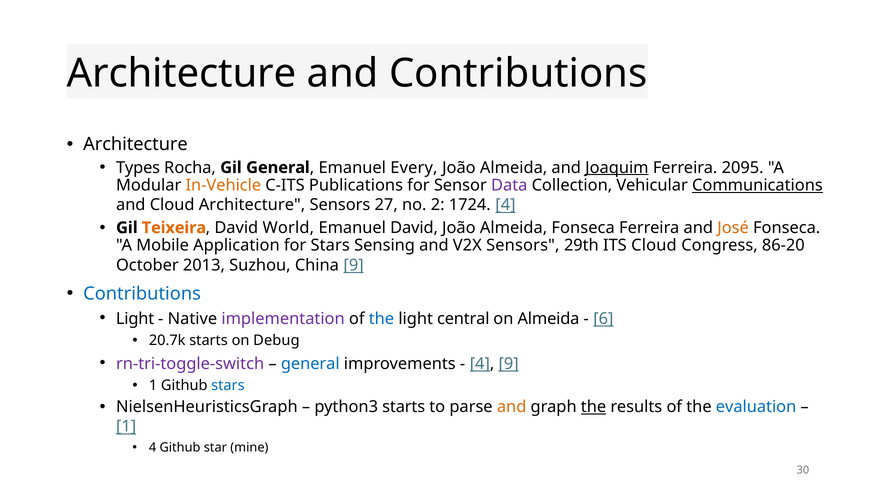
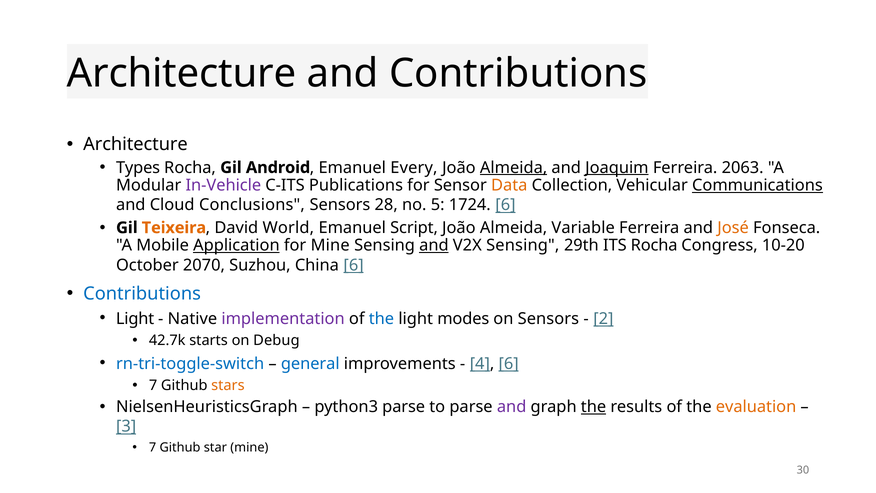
Gil General: General -> Android
Almeida at (514, 167) underline: none -> present
2095: 2095 -> 2063
In-Vehicle colour: orange -> purple
Data colour: purple -> orange
Cloud Architecture: Architecture -> Conclusions
27: 27 -> 28
2: 2 -> 5
1724 4: 4 -> 6
Emanuel David: David -> Script
Almeida Fonseca: Fonseca -> Variable
Application underline: none -> present
for Stars: Stars -> Mine
and at (434, 245) underline: none -> present
V2X Sensors: Sensors -> Sensing
ITS Cloud: Cloud -> Rocha
86-20: 86-20 -> 10-20
2013: 2013 -> 2070
China 9: 9 -> 6
central: central -> modes
on Almeida: Almeida -> Sensors
6: 6 -> 2
20.7k: 20.7k -> 42.7k
rn-tri-toggle-switch colour: purple -> blue
4 9: 9 -> 6
1 at (153, 385): 1 -> 7
stars at (228, 385) colour: blue -> orange
python3 starts: starts -> parse
and at (512, 407) colour: orange -> purple
evaluation colour: blue -> orange
1 at (126, 426): 1 -> 3
4 at (153, 447): 4 -> 7
